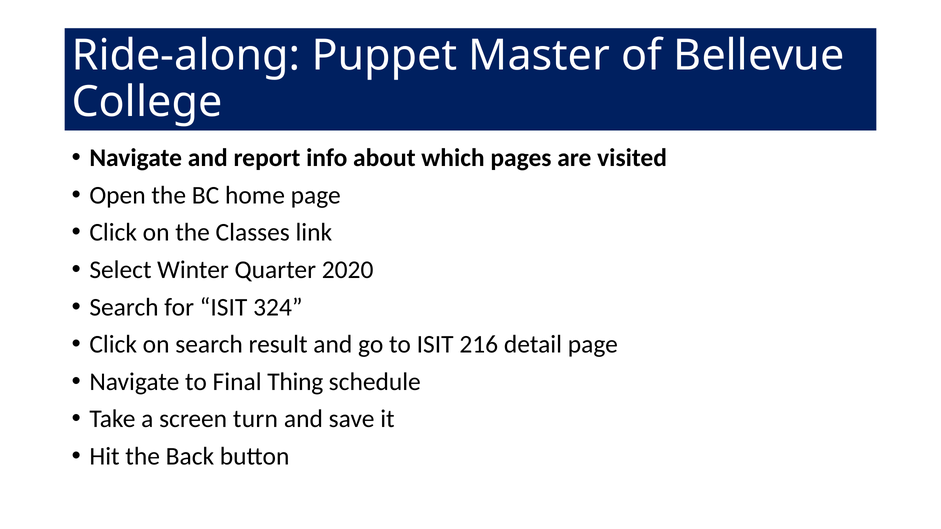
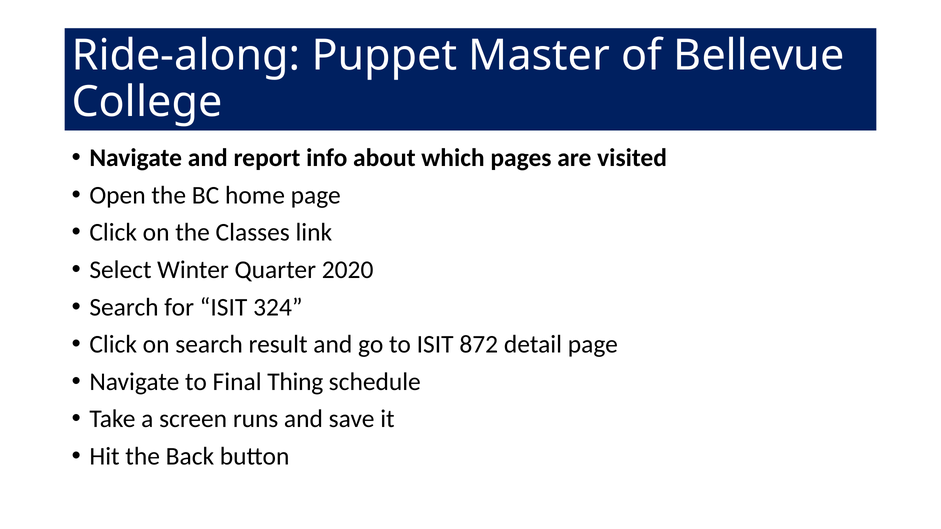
216: 216 -> 872
turn: turn -> runs
